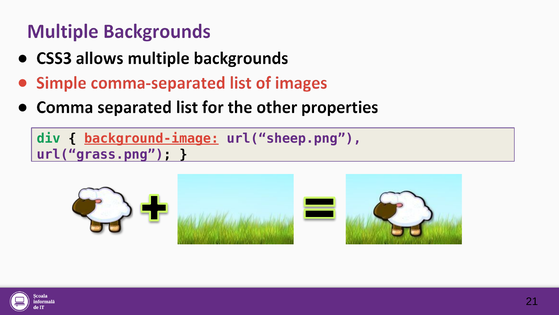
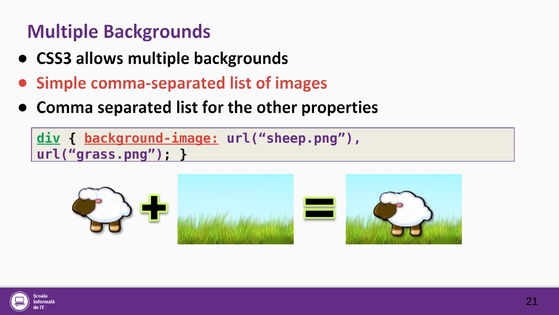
div underline: none -> present
